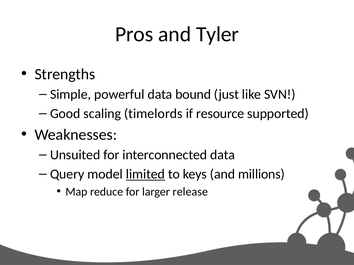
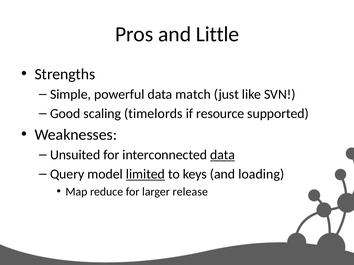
Tyler: Tyler -> Little
bound: bound -> match
data at (223, 155) underline: none -> present
millions: millions -> loading
